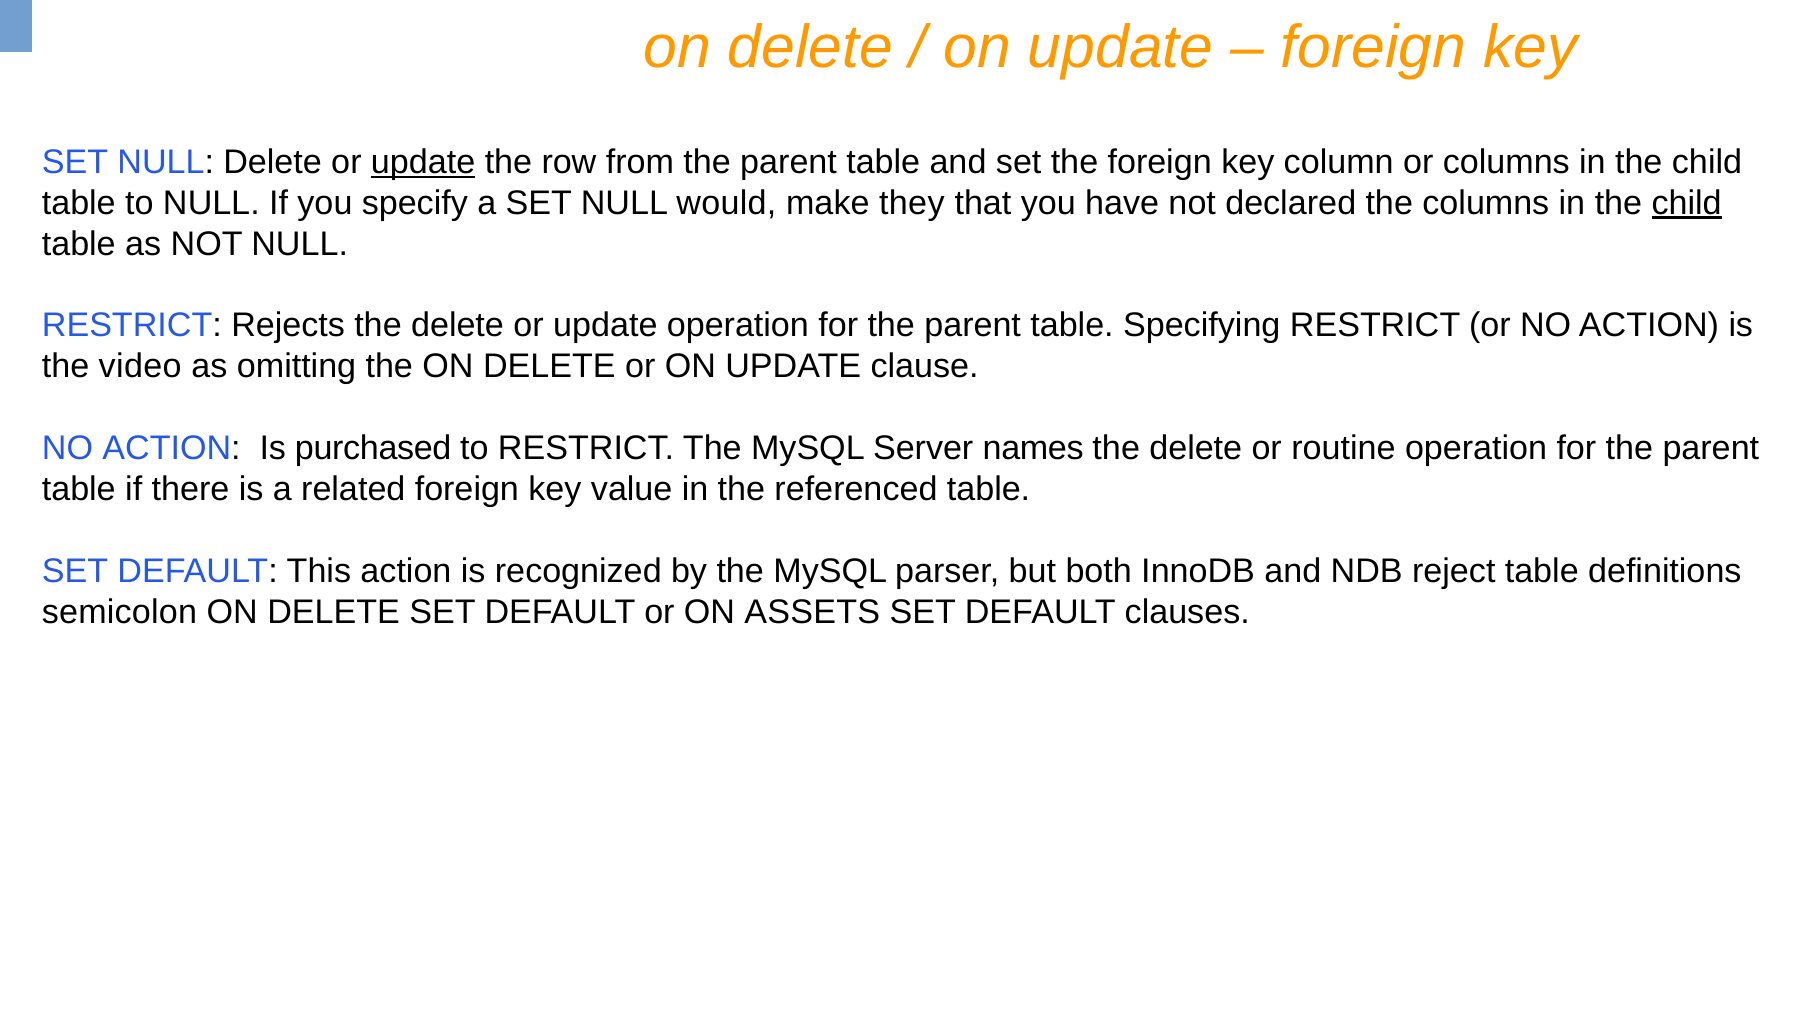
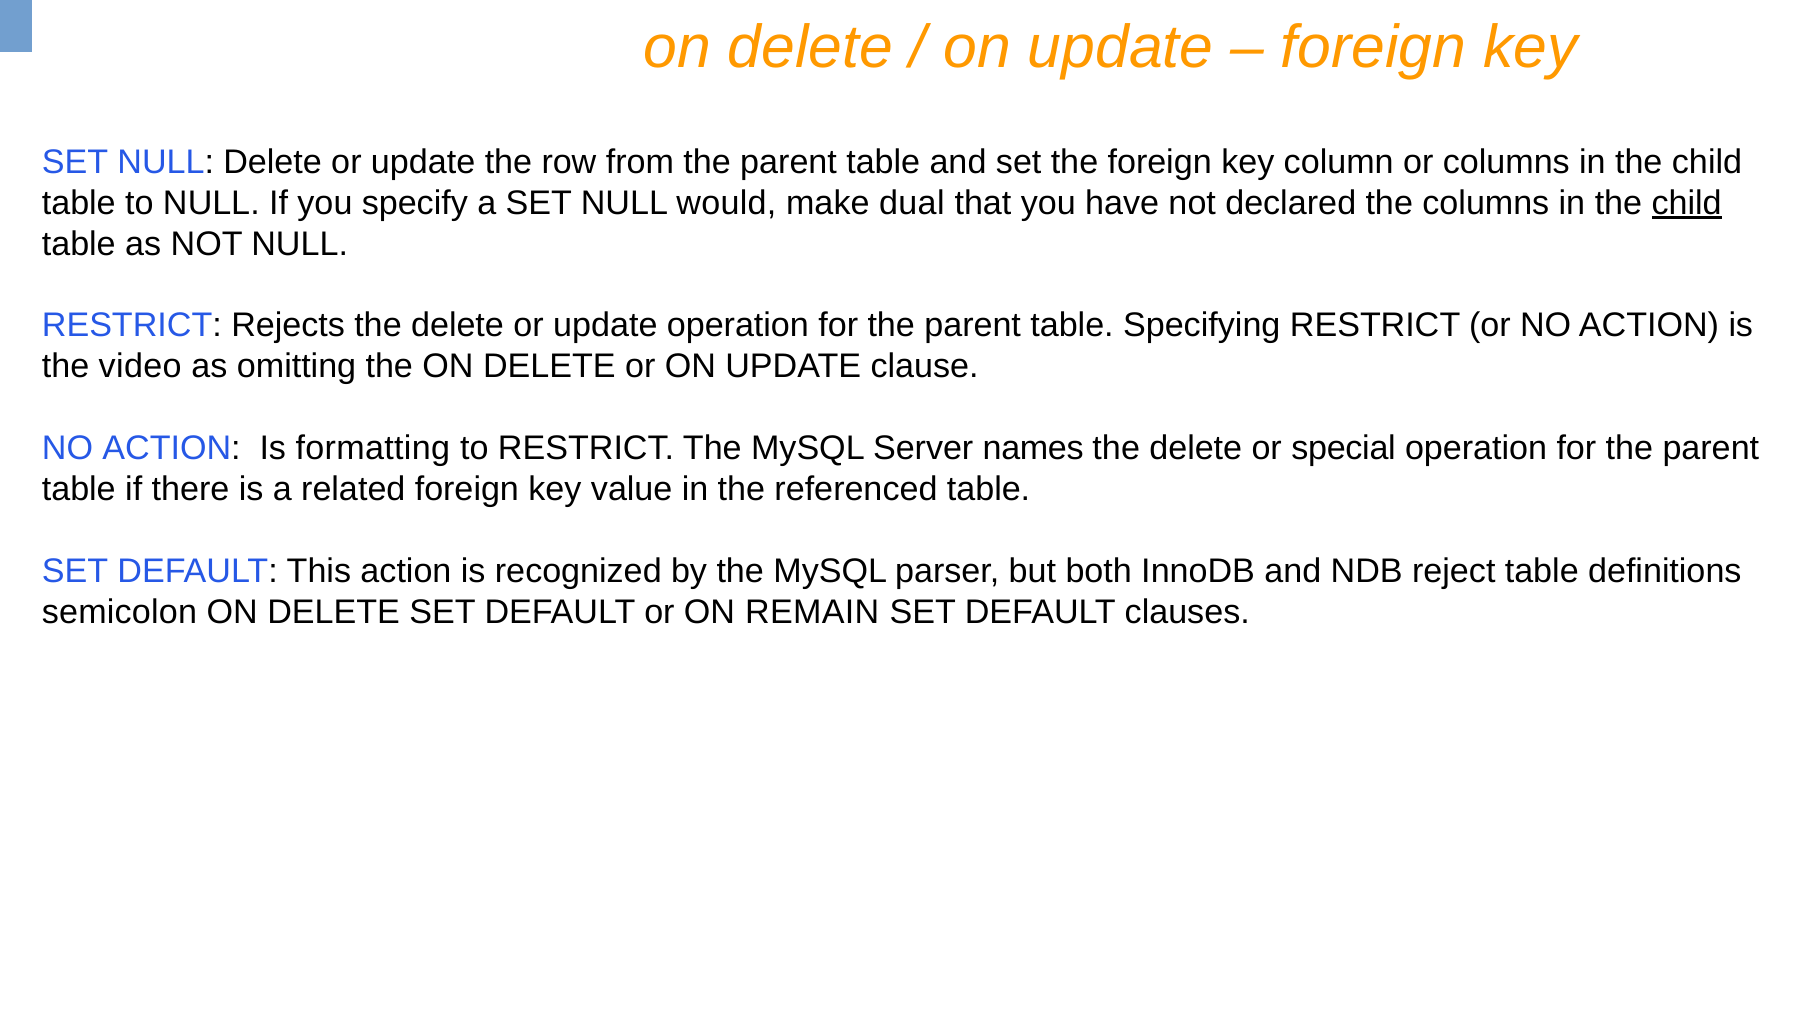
update at (423, 162) underline: present -> none
they: they -> dual
purchased: purchased -> formatting
routine: routine -> special
ASSETS: ASSETS -> REMAIN
